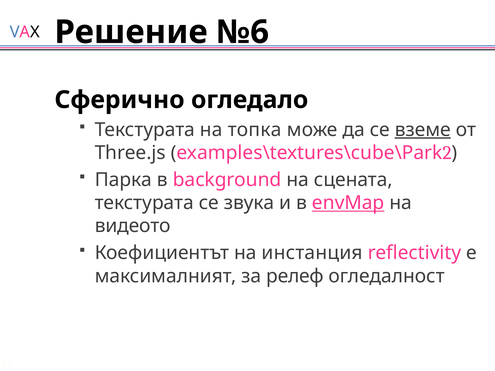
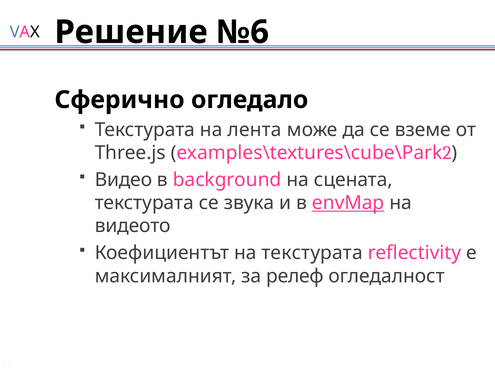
топка: топка -> лента
вземе underline: present -> none
Парка: Парка -> Видео
на инстанция: инстанция -> текстурата
